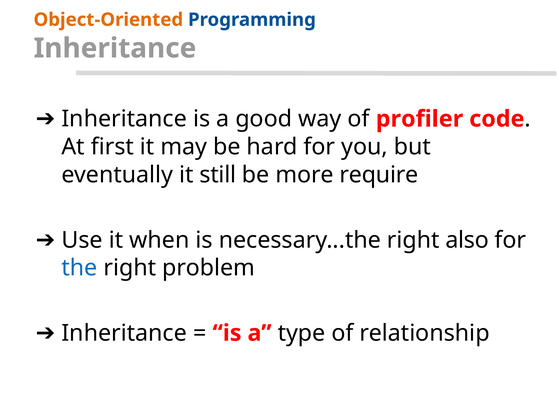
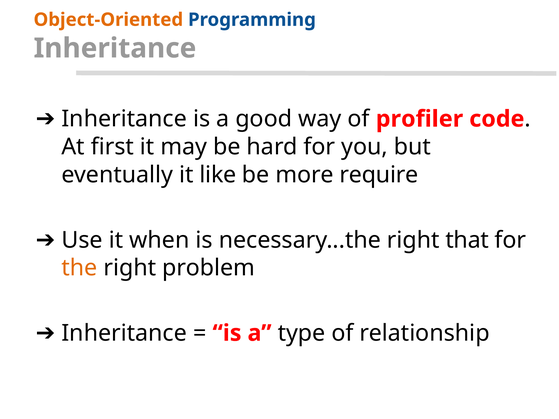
still: still -> like
also: also -> that
the colour: blue -> orange
